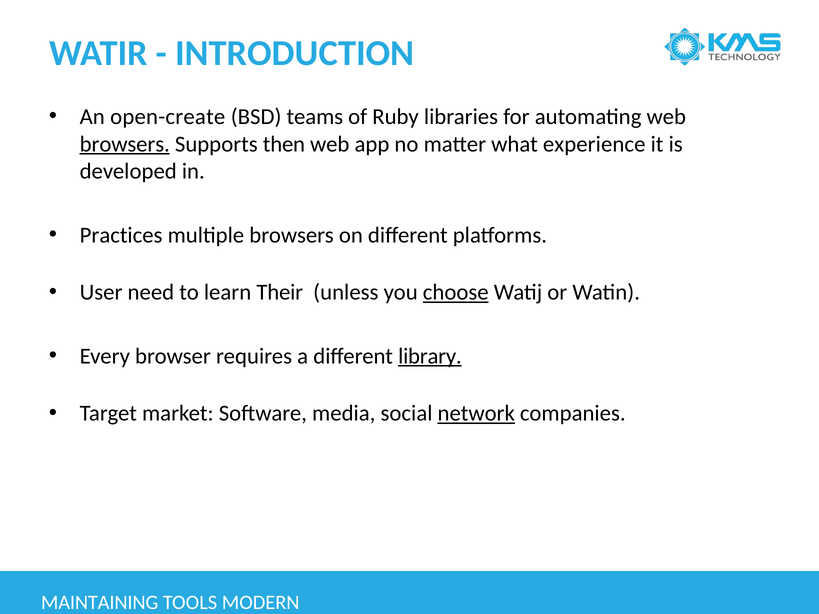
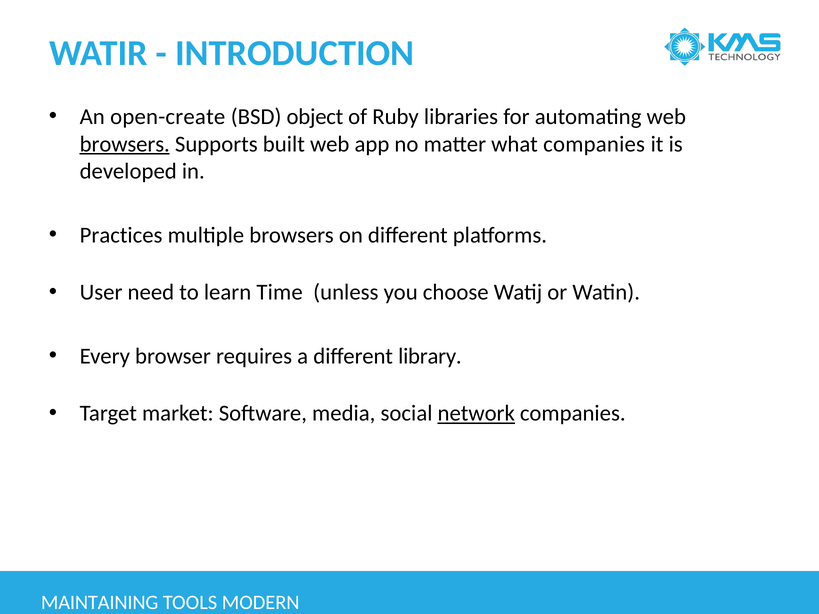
teams: teams -> object
then: then -> built
what experience: experience -> companies
Their: Their -> Time
choose underline: present -> none
library underline: present -> none
